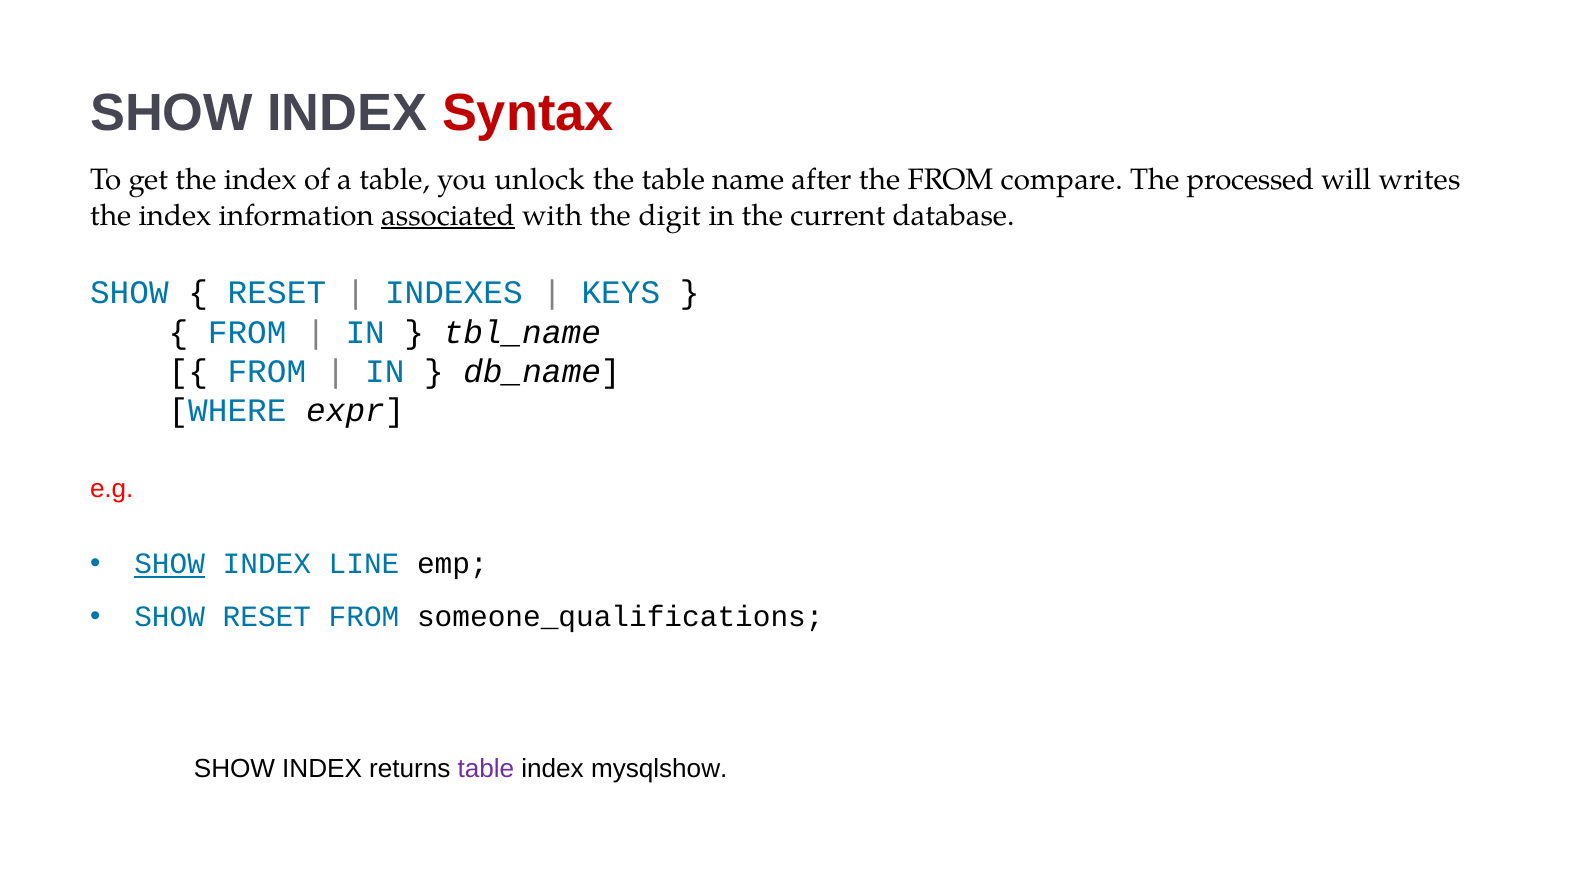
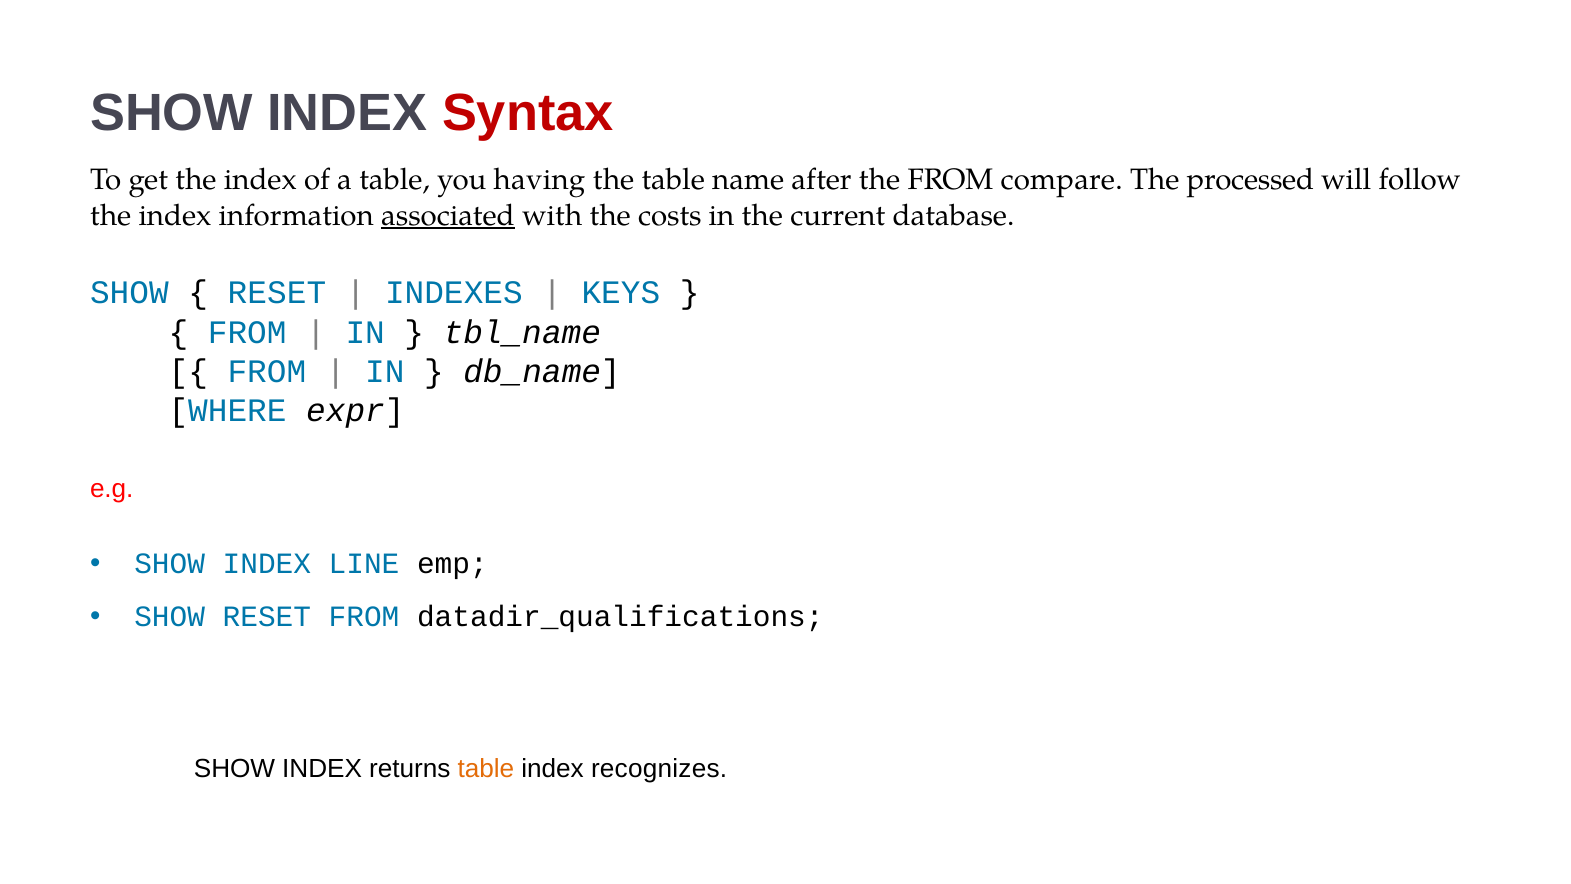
unlock: unlock -> having
writes: writes -> follow
digit: digit -> costs
SHOW at (170, 564) underline: present -> none
someone_qualifications: someone_qualifications -> datadir_qualifications
table at (486, 768) colour: purple -> orange
mysqlshow: mysqlshow -> recognizes
